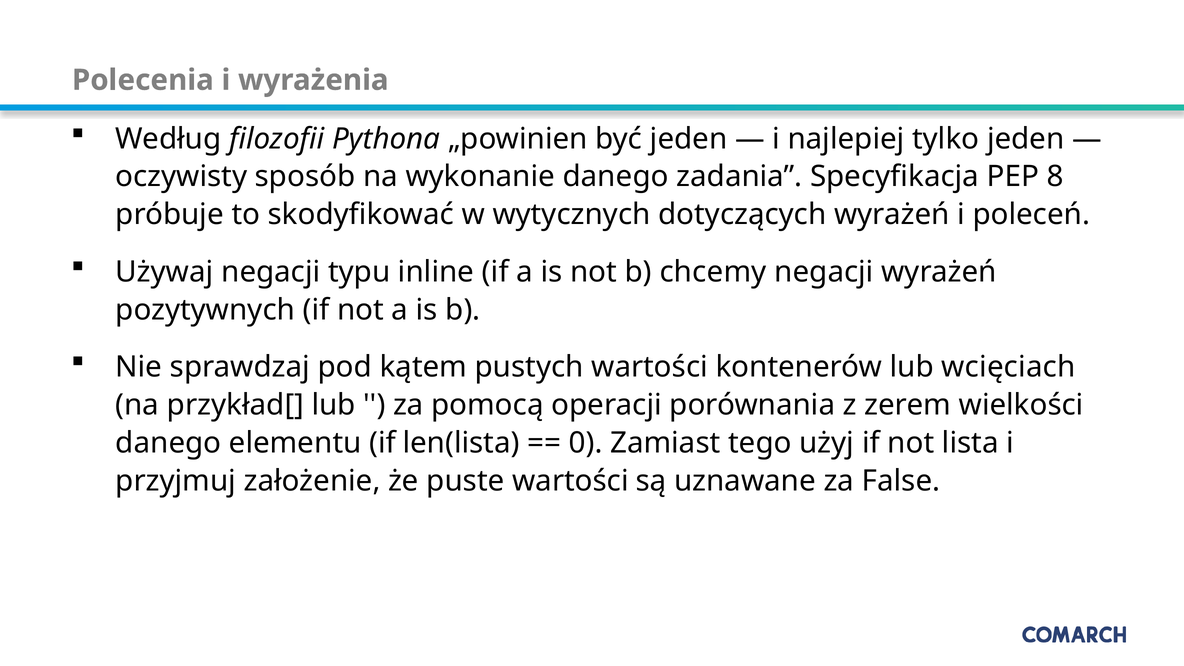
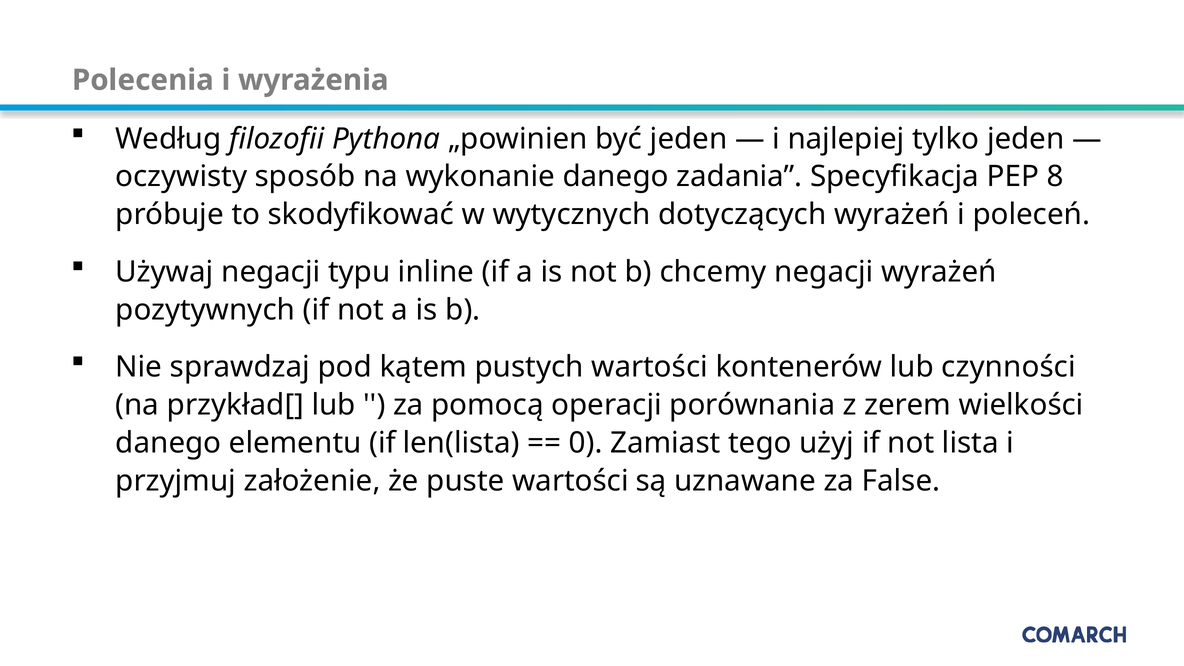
wcięciach: wcięciach -> czynności
